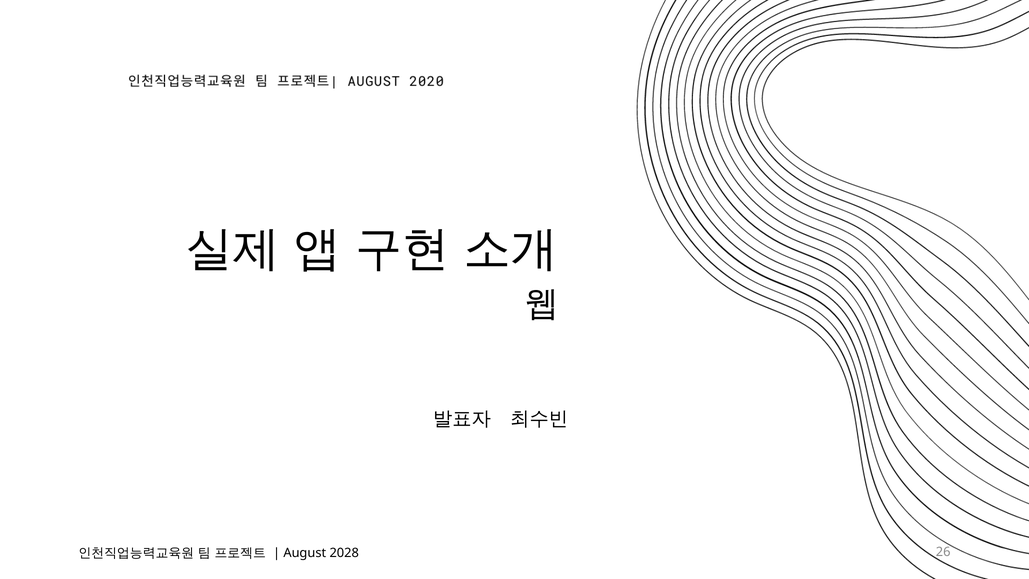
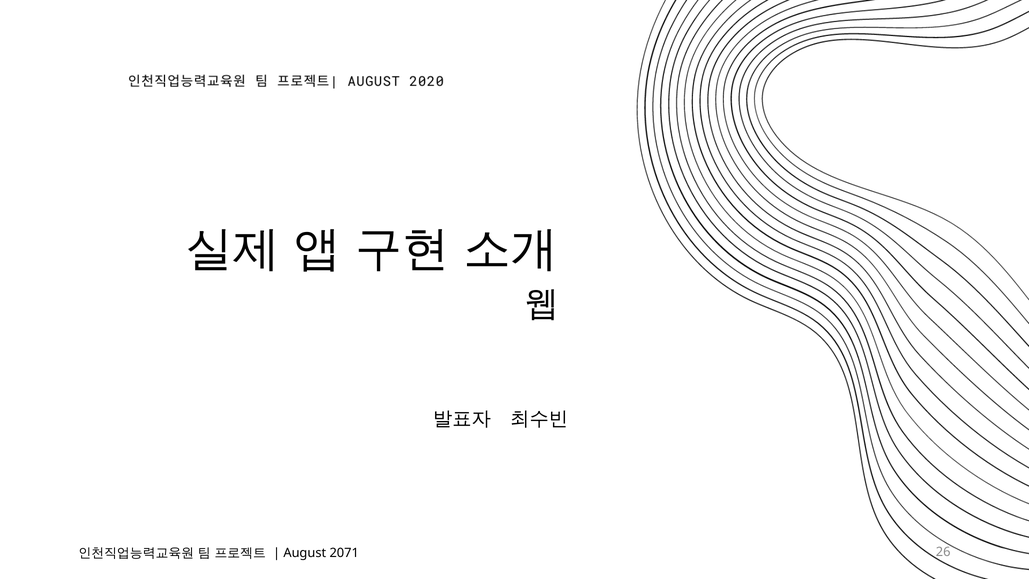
2028: 2028 -> 2071
